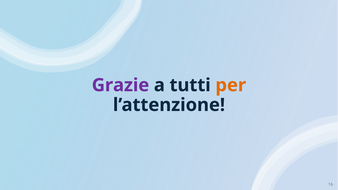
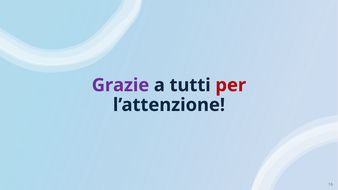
per colour: orange -> red
